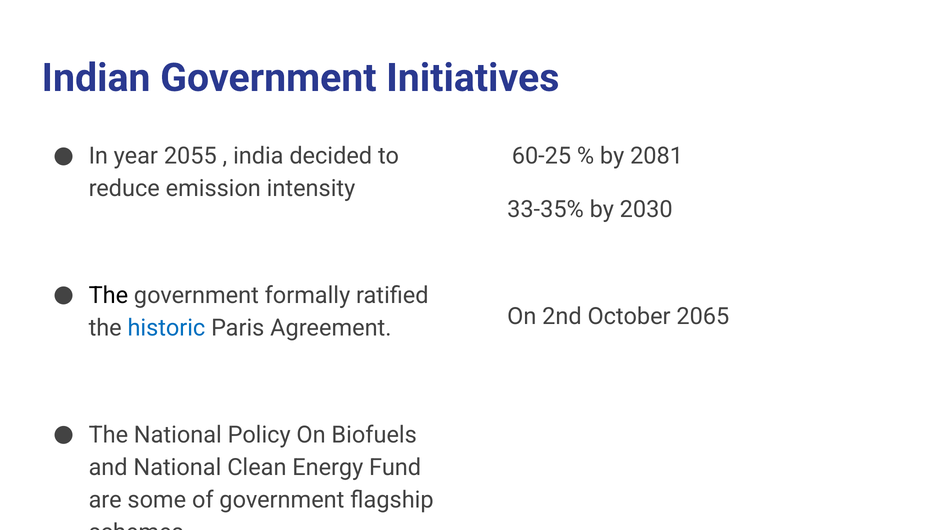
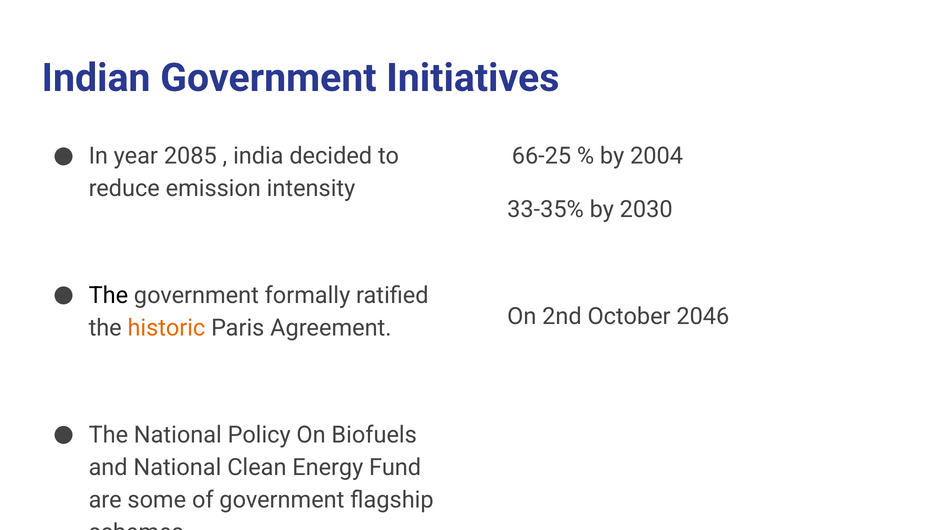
2055: 2055 -> 2085
60-25: 60-25 -> 66-25
2081: 2081 -> 2004
2065: 2065 -> 2046
historic colour: blue -> orange
